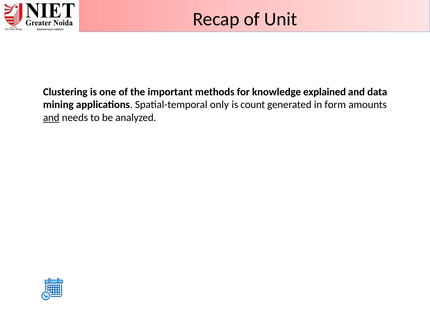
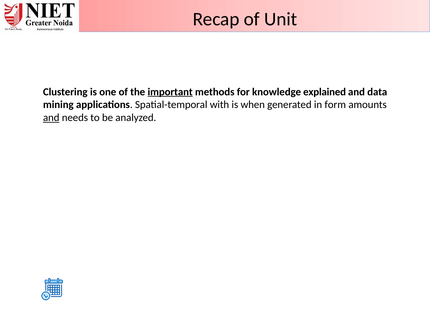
important underline: none -> present
only: only -> with
count: count -> when
